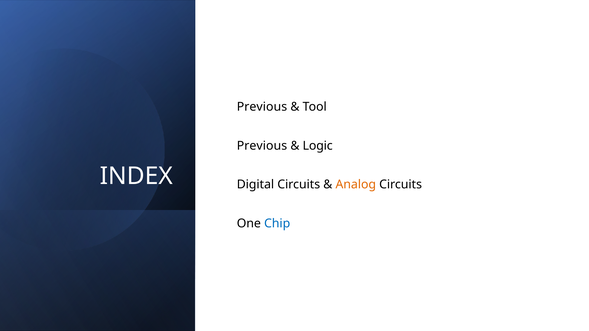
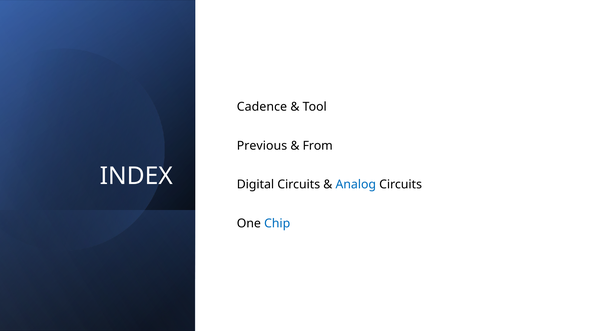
Previous at (262, 107): Previous -> Cadence
Logic: Logic -> From
Analog colour: orange -> blue
